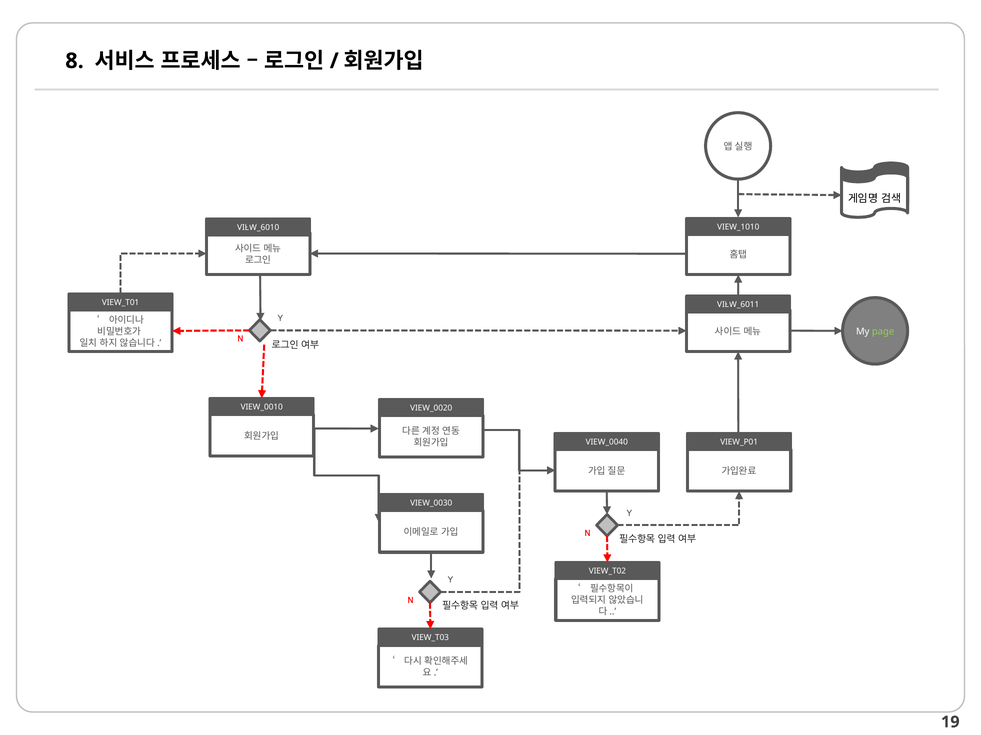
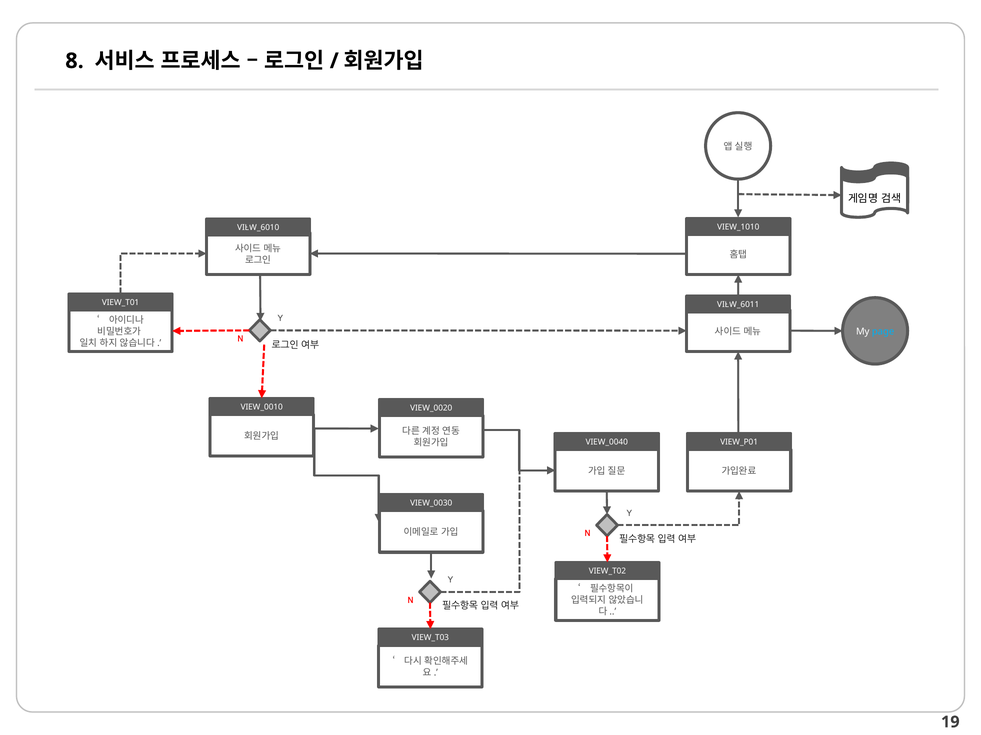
page colour: light green -> light blue
